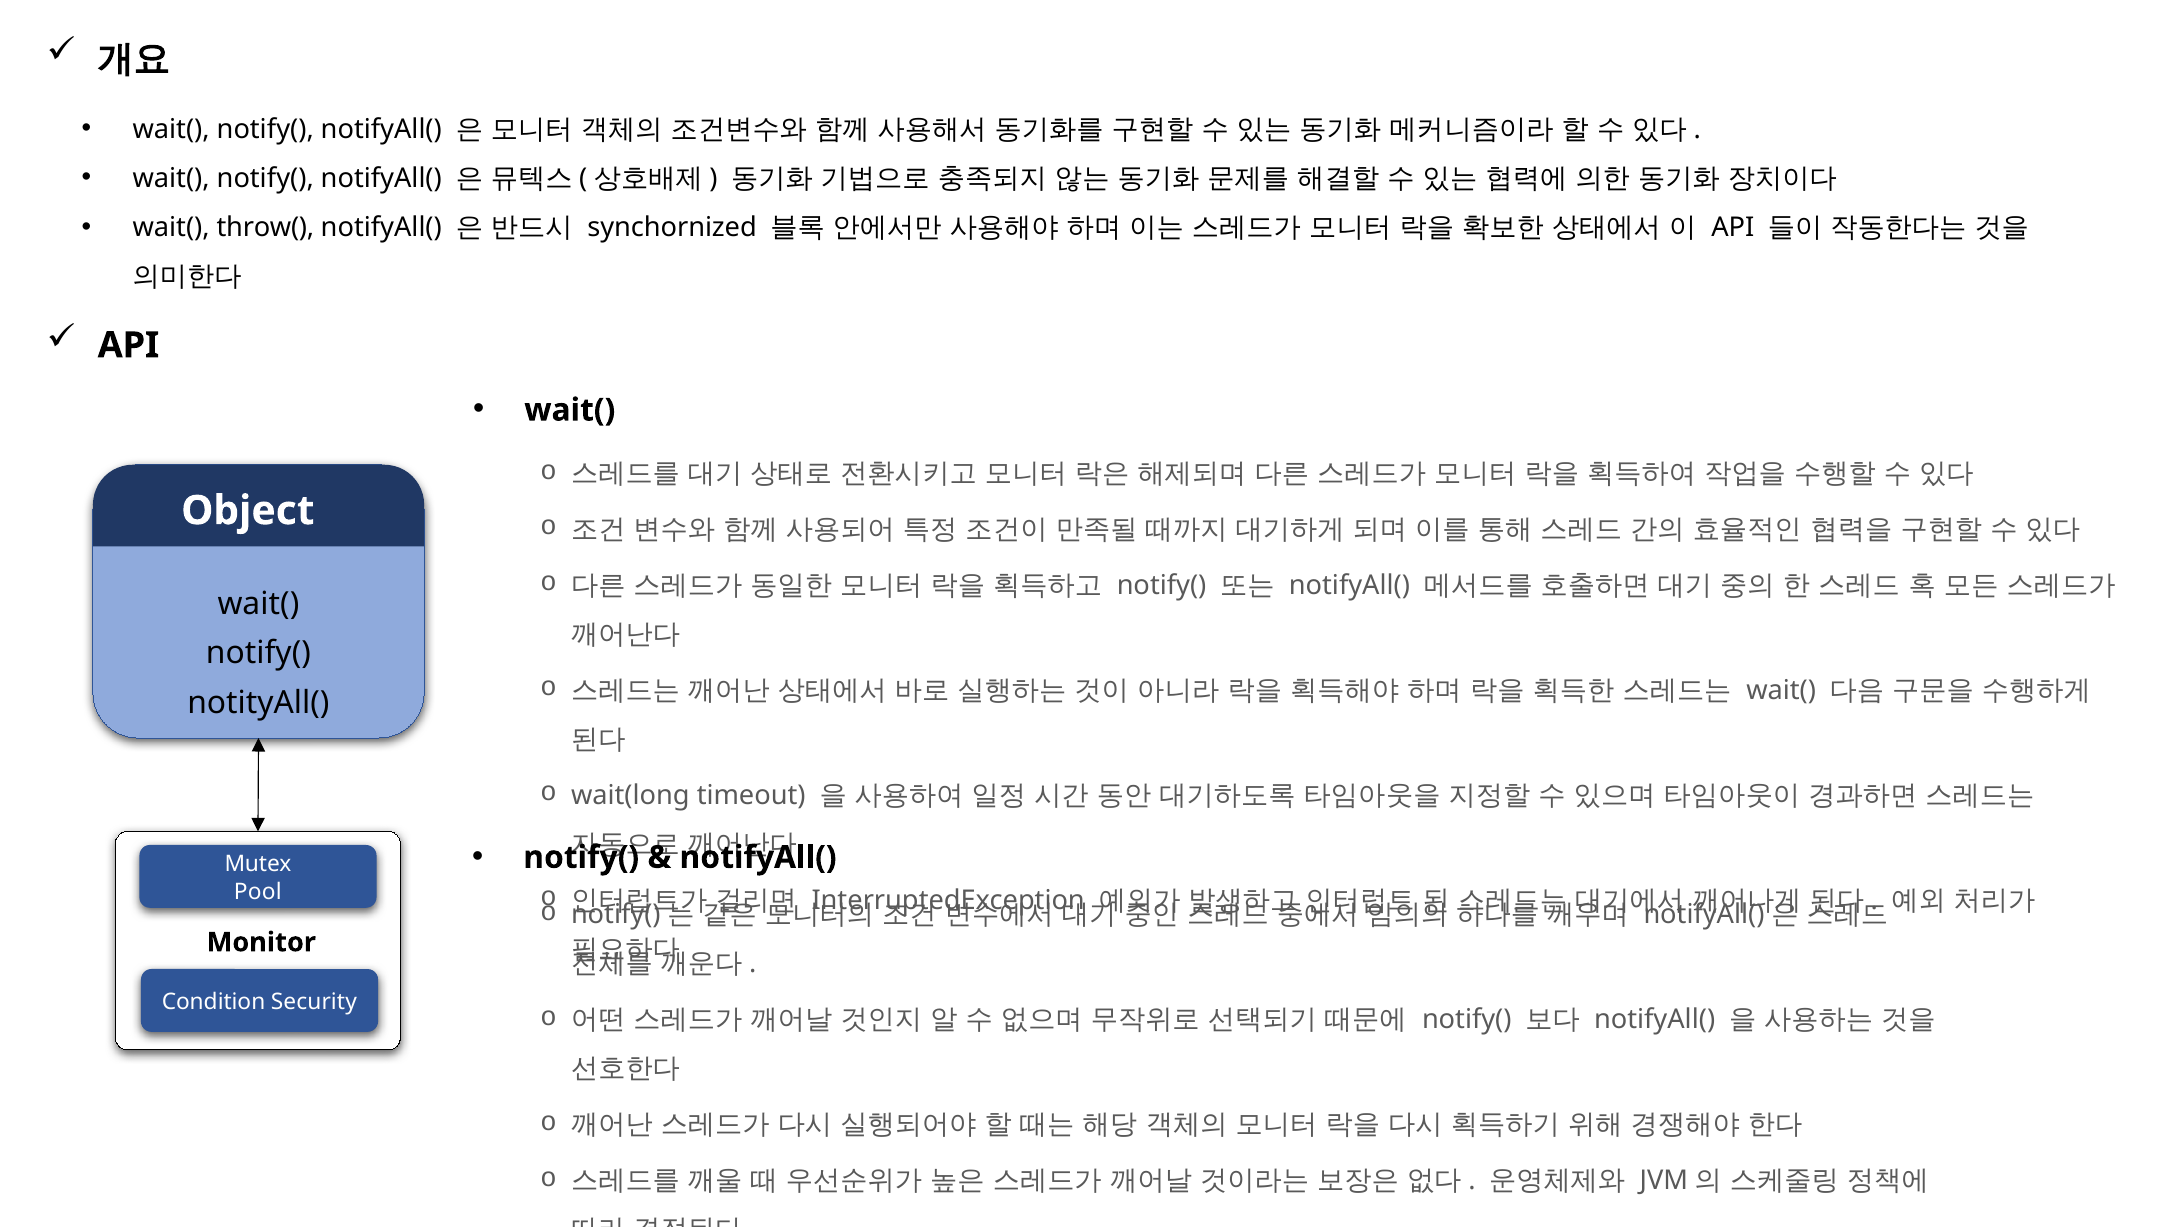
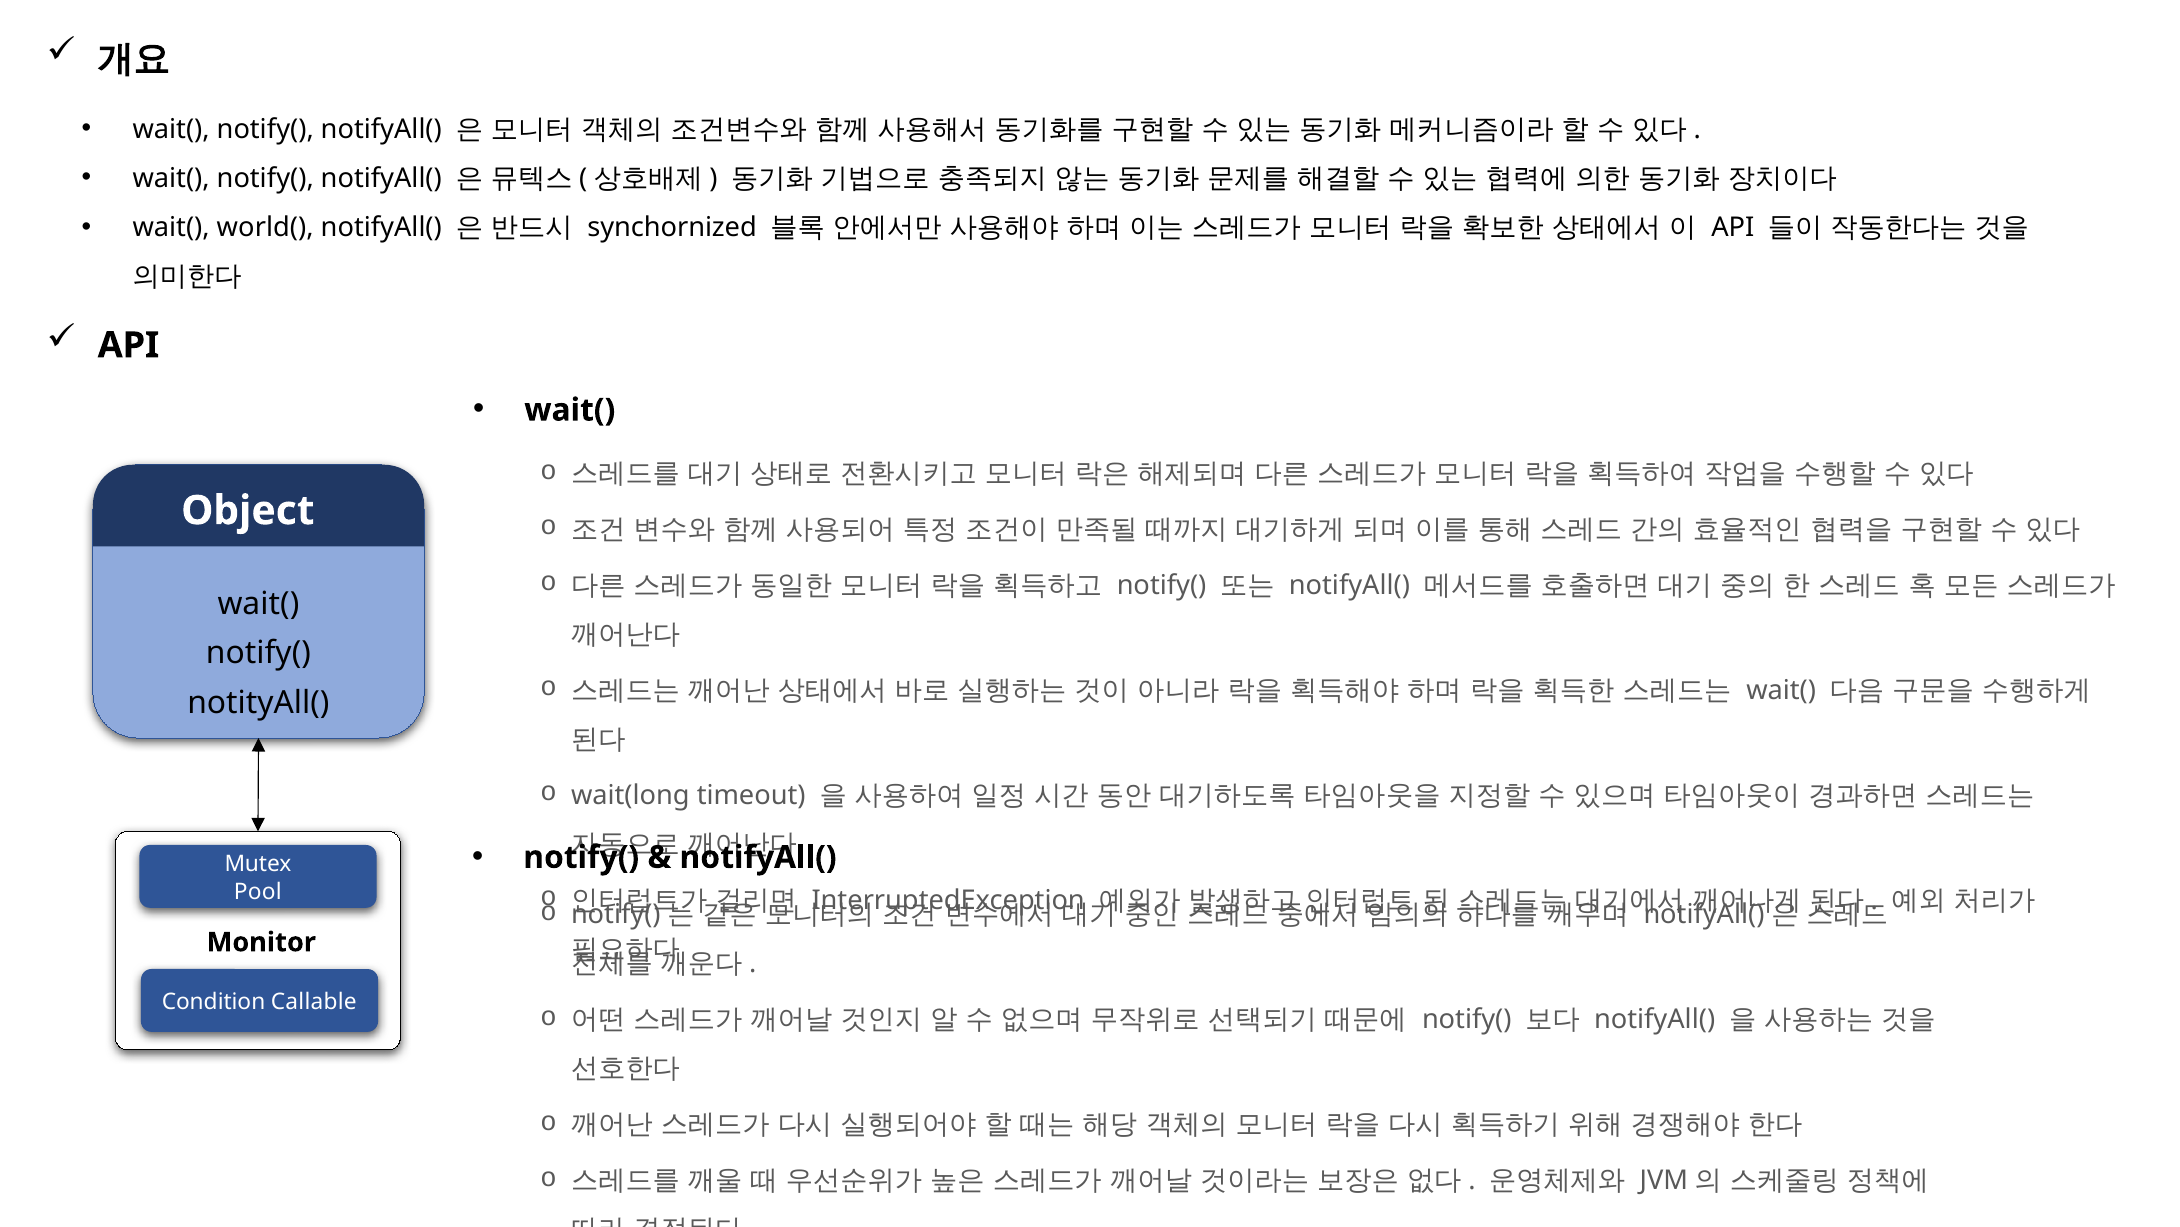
throw(: throw( -> world(
Security: Security -> Callable
